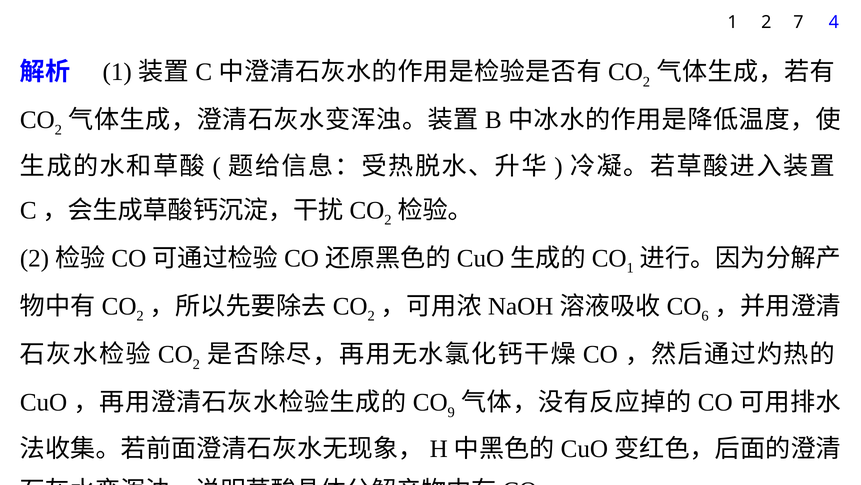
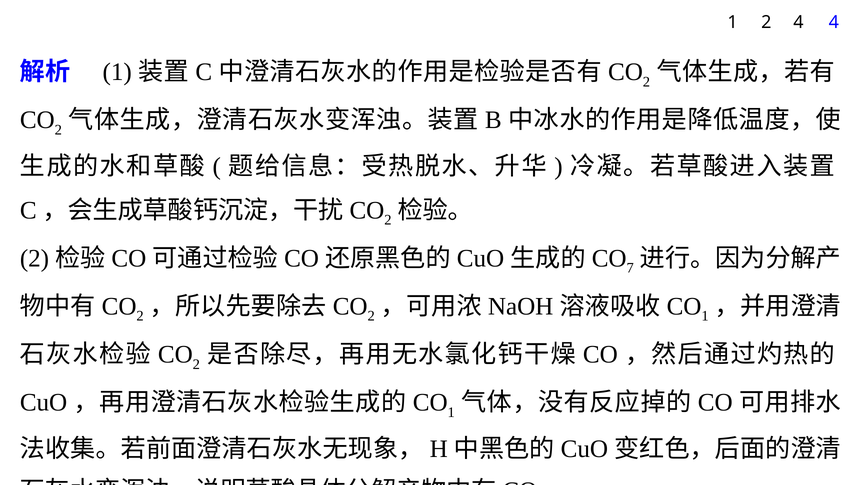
2 7: 7 -> 4
1 at (630, 268): 1 -> 7
6 at (705, 316): 6 -> 1
9 at (451, 412): 9 -> 1
